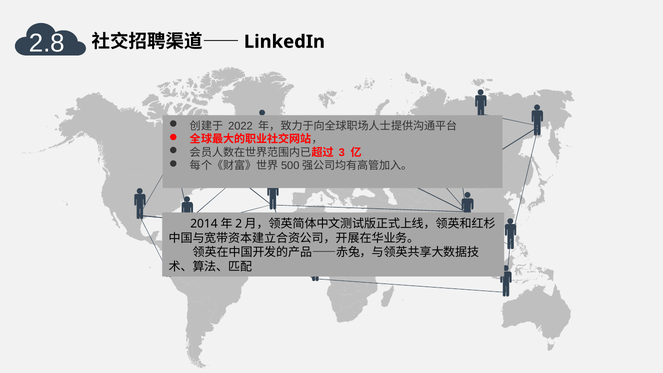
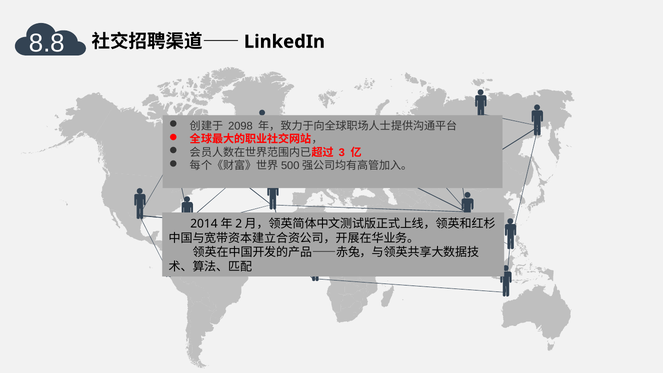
2.8: 2.8 -> 8.8
2022: 2022 -> 2098
